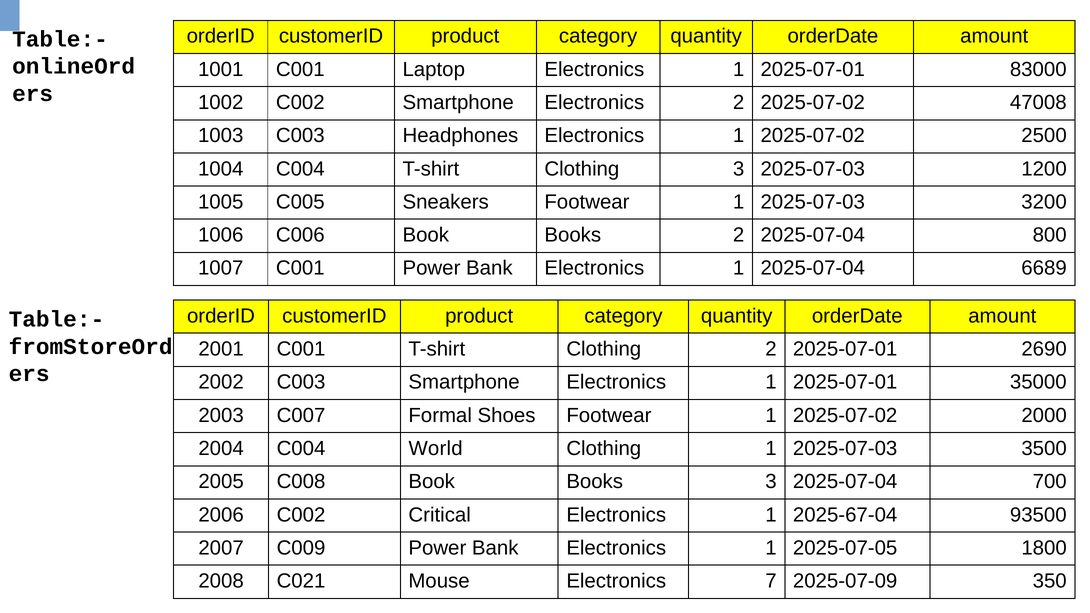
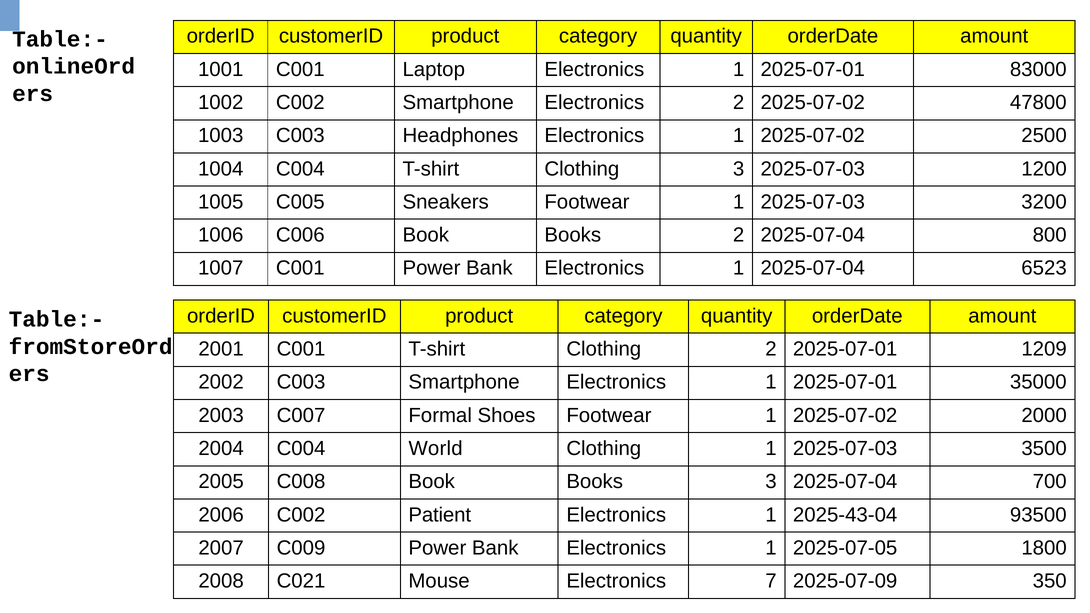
47008: 47008 -> 47800
6689: 6689 -> 6523
2690: 2690 -> 1209
Critical: Critical -> Patient
2025-67-04: 2025-67-04 -> 2025-43-04
